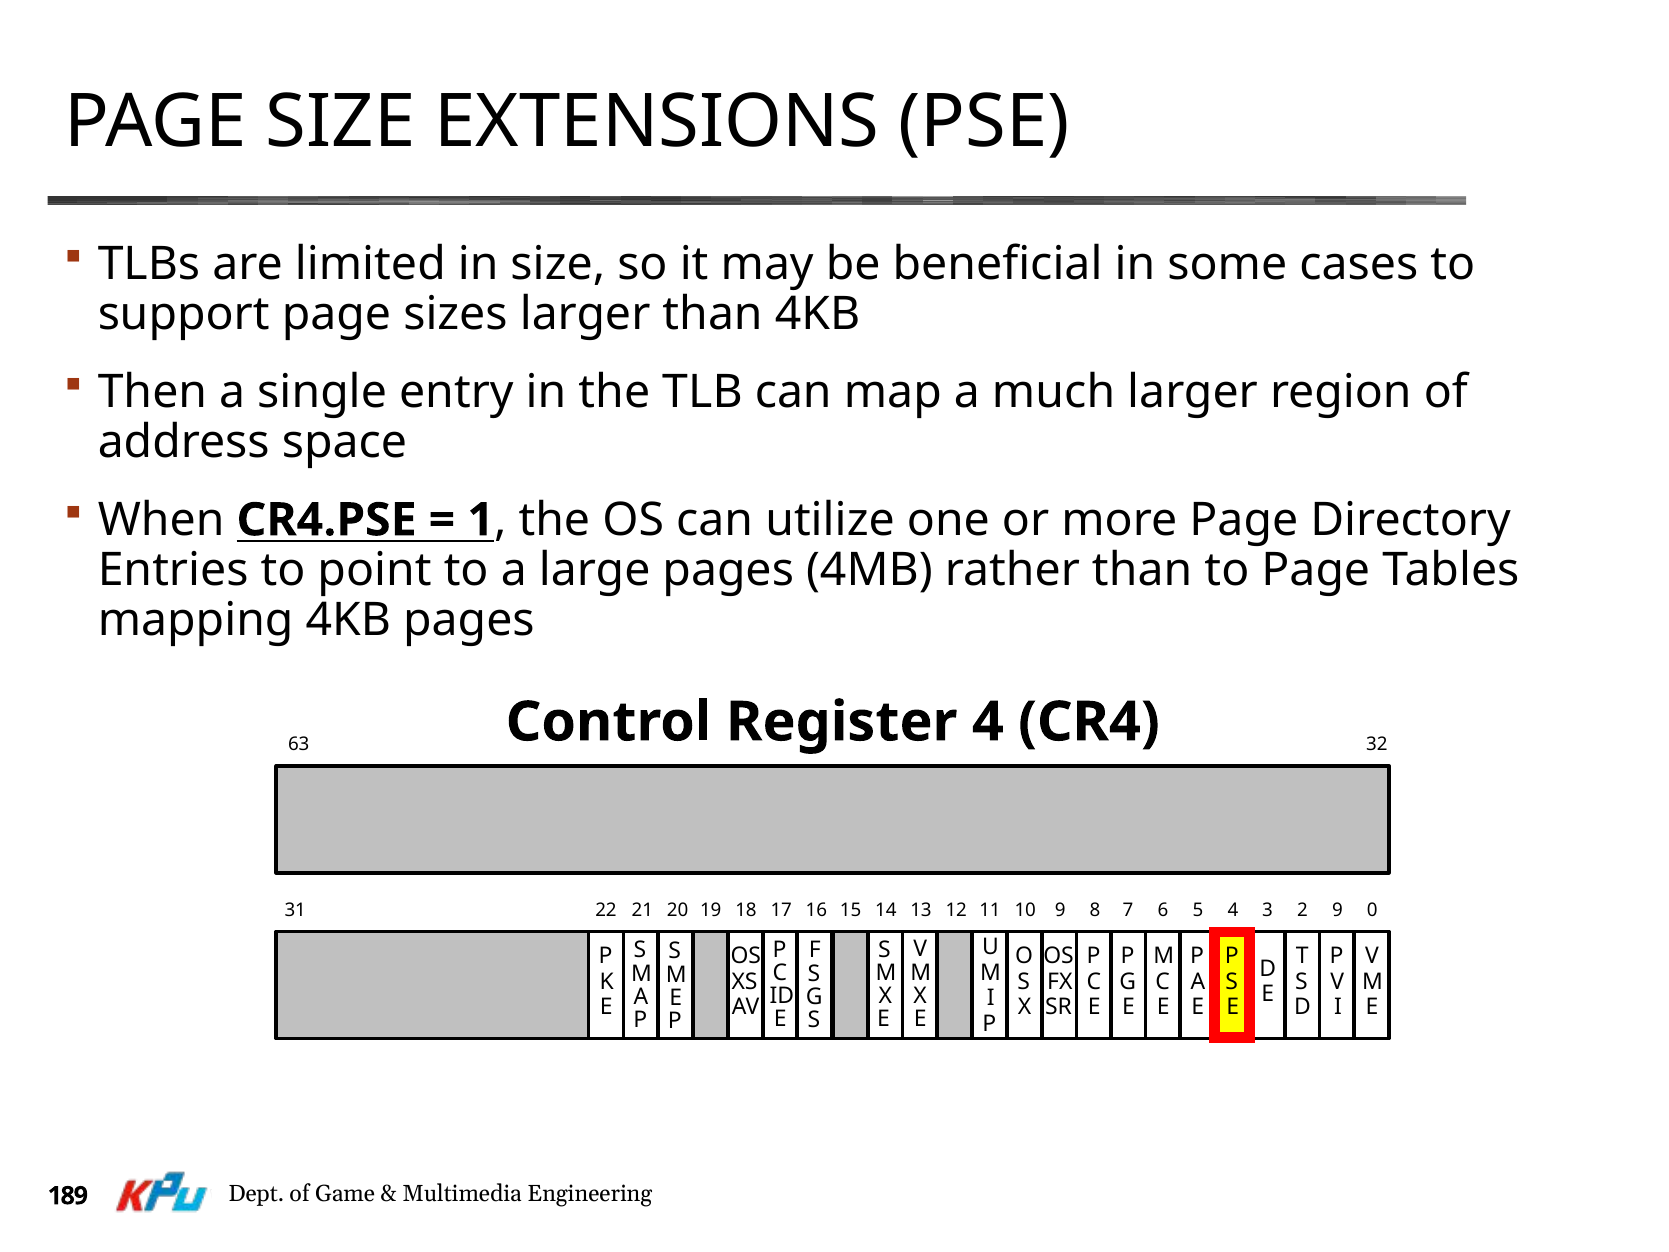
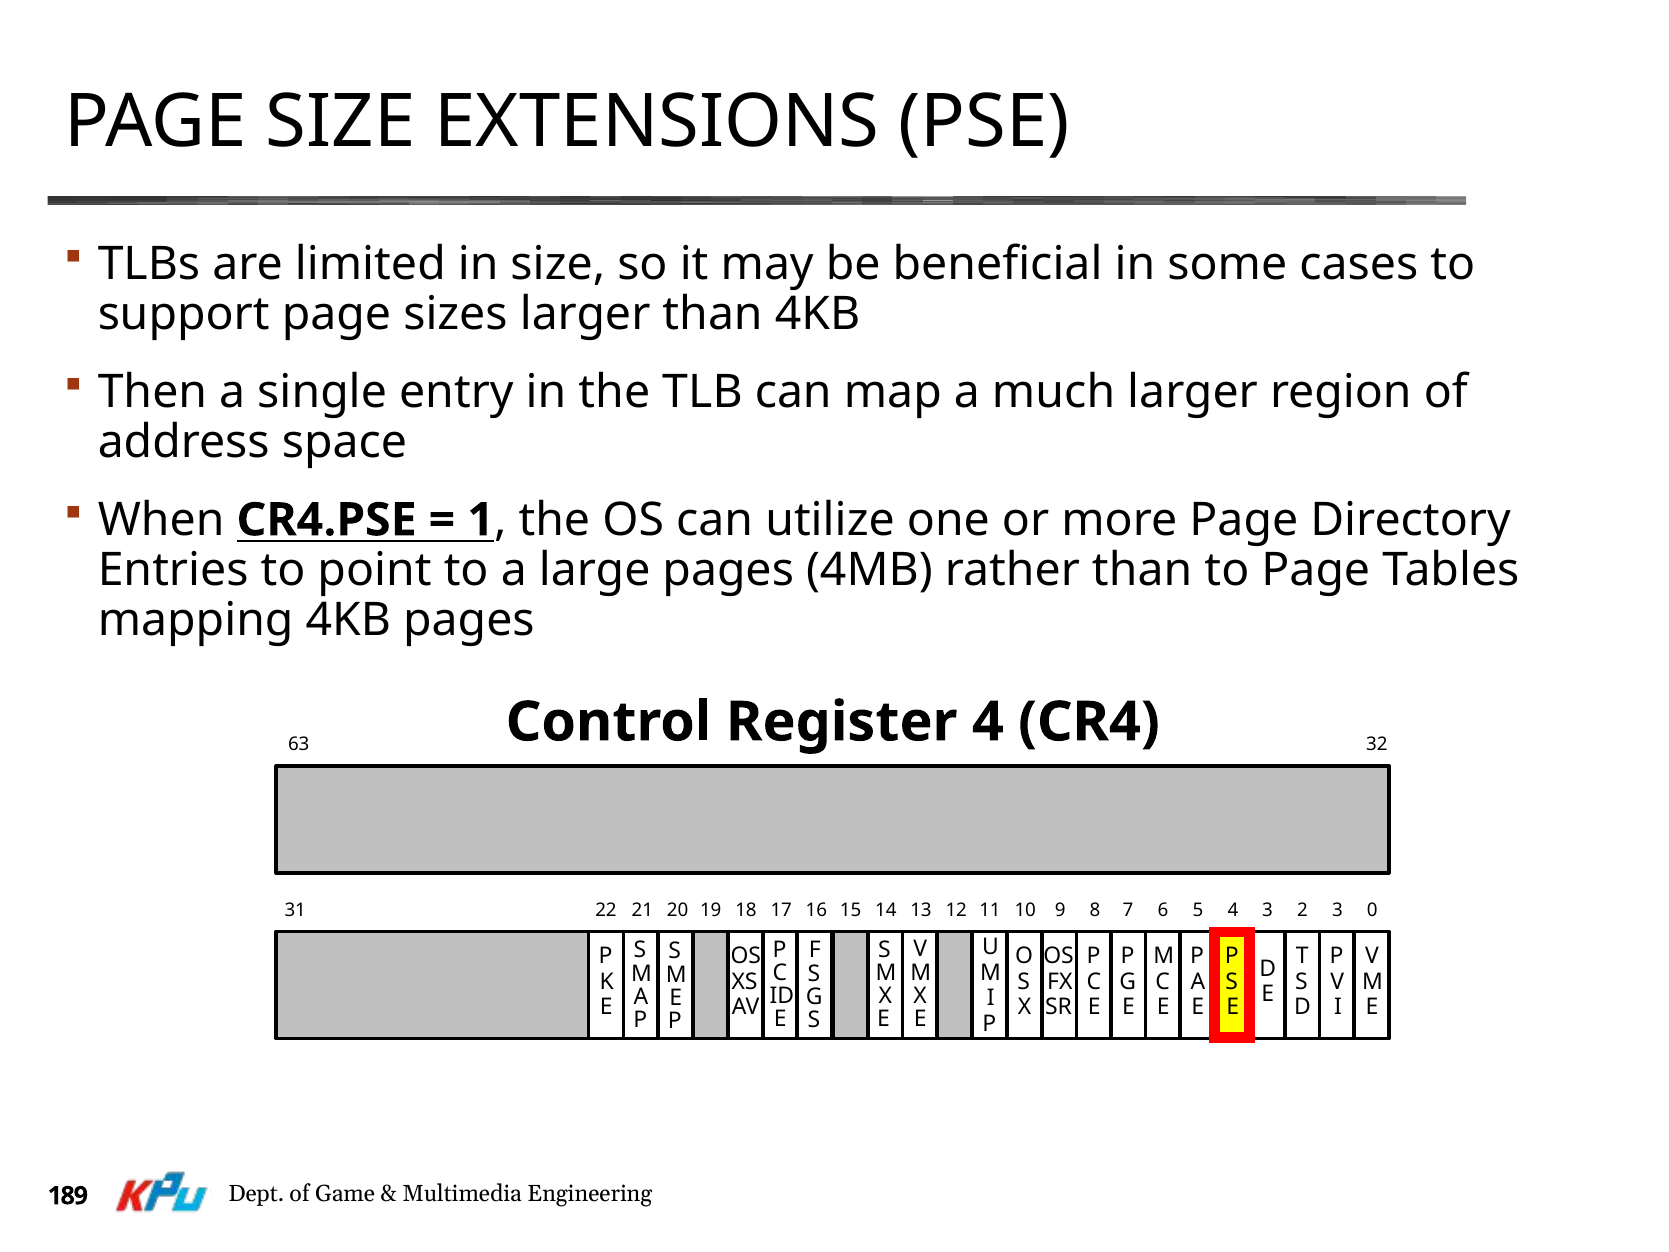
9 at (1337, 910): 9 -> 3
